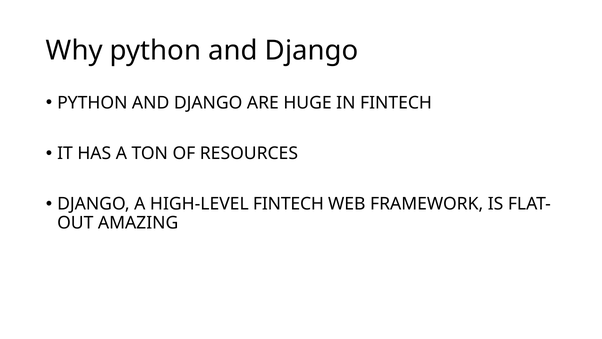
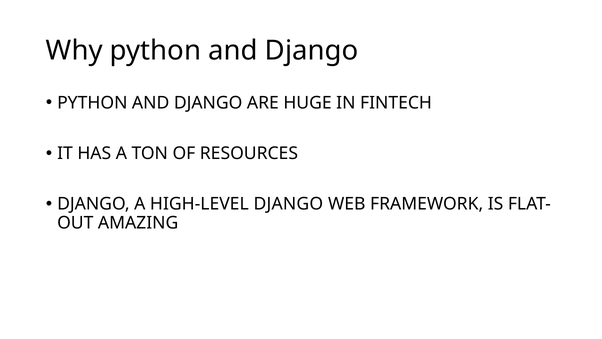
HIGH-LEVEL FINTECH: FINTECH -> DJANGO
